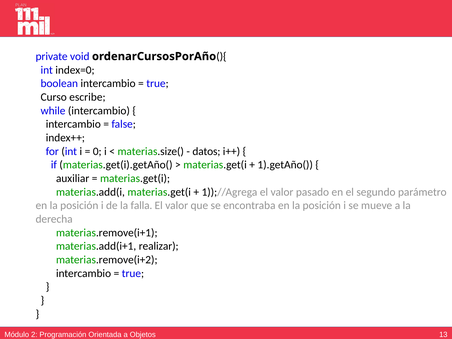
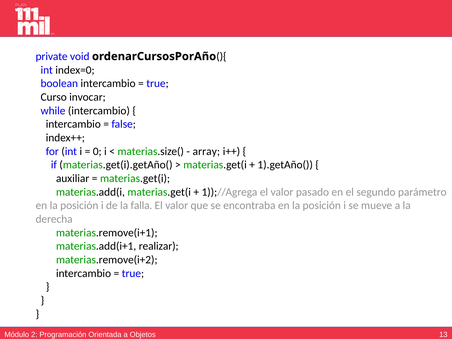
escribe: escribe -> invocar
datos: datos -> array
